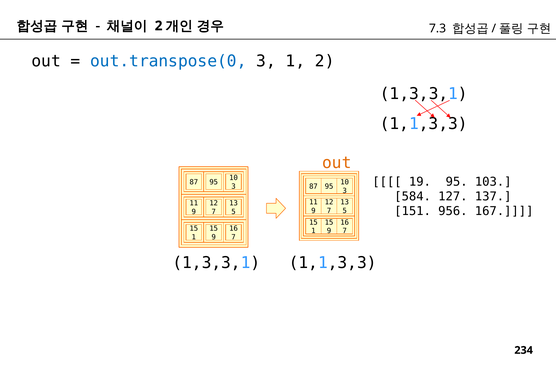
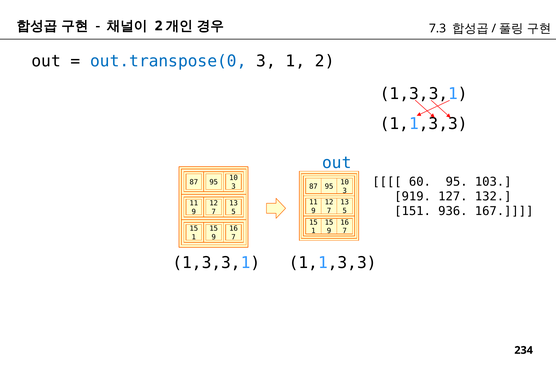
out at (337, 163) colour: orange -> blue
19: 19 -> 60
584: 584 -> 919
137: 137 -> 132
956: 956 -> 936
